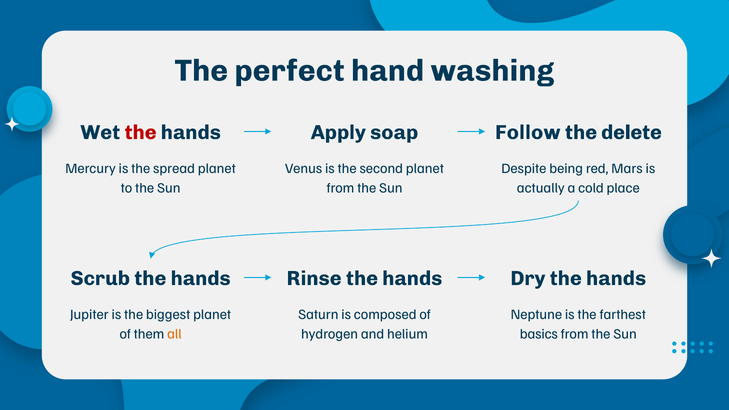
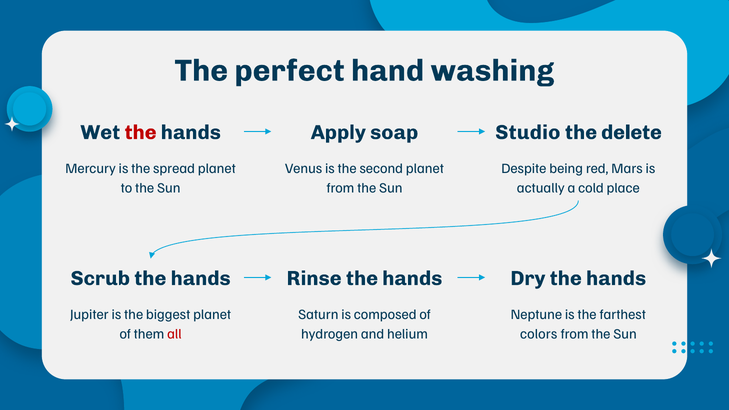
Follow: Follow -> Studio
all colour: orange -> red
basics: basics -> colors
